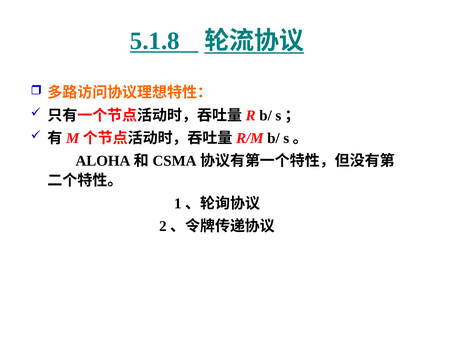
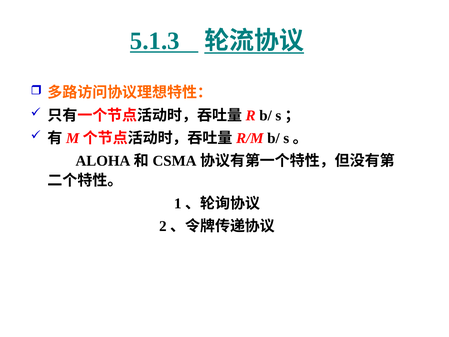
5.1.8: 5.1.8 -> 5.1.3
